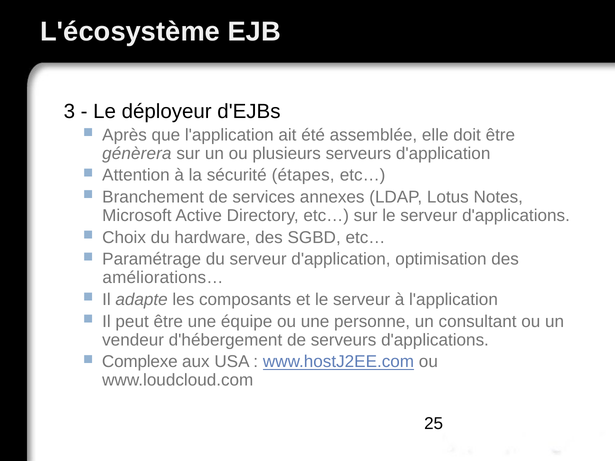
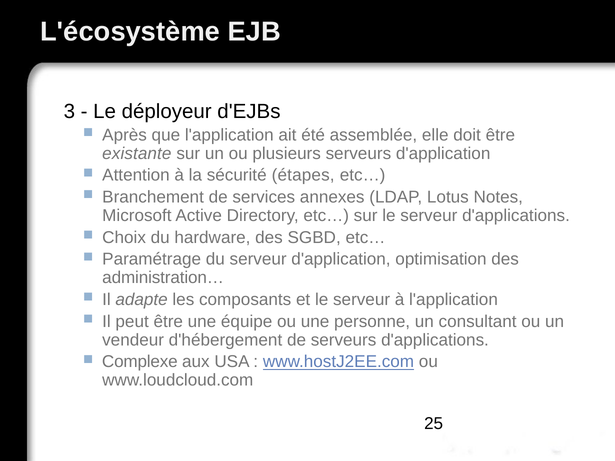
génèrera: génèrera -> existante
améliorations…: améliorations… -> administration…
